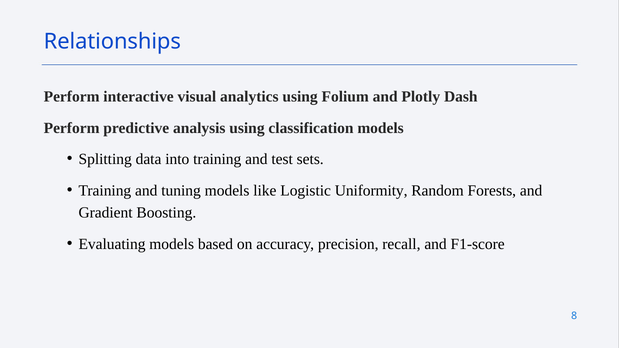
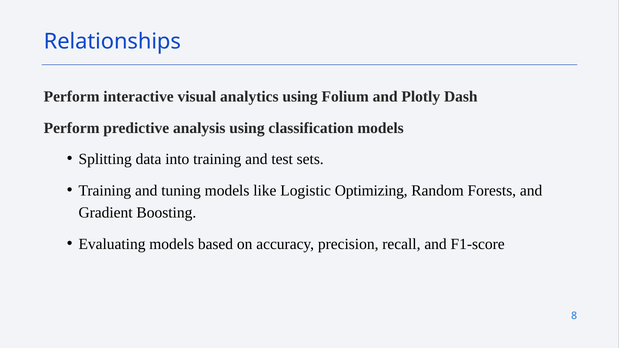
Uniformity: Uniformity -> Optimizing
